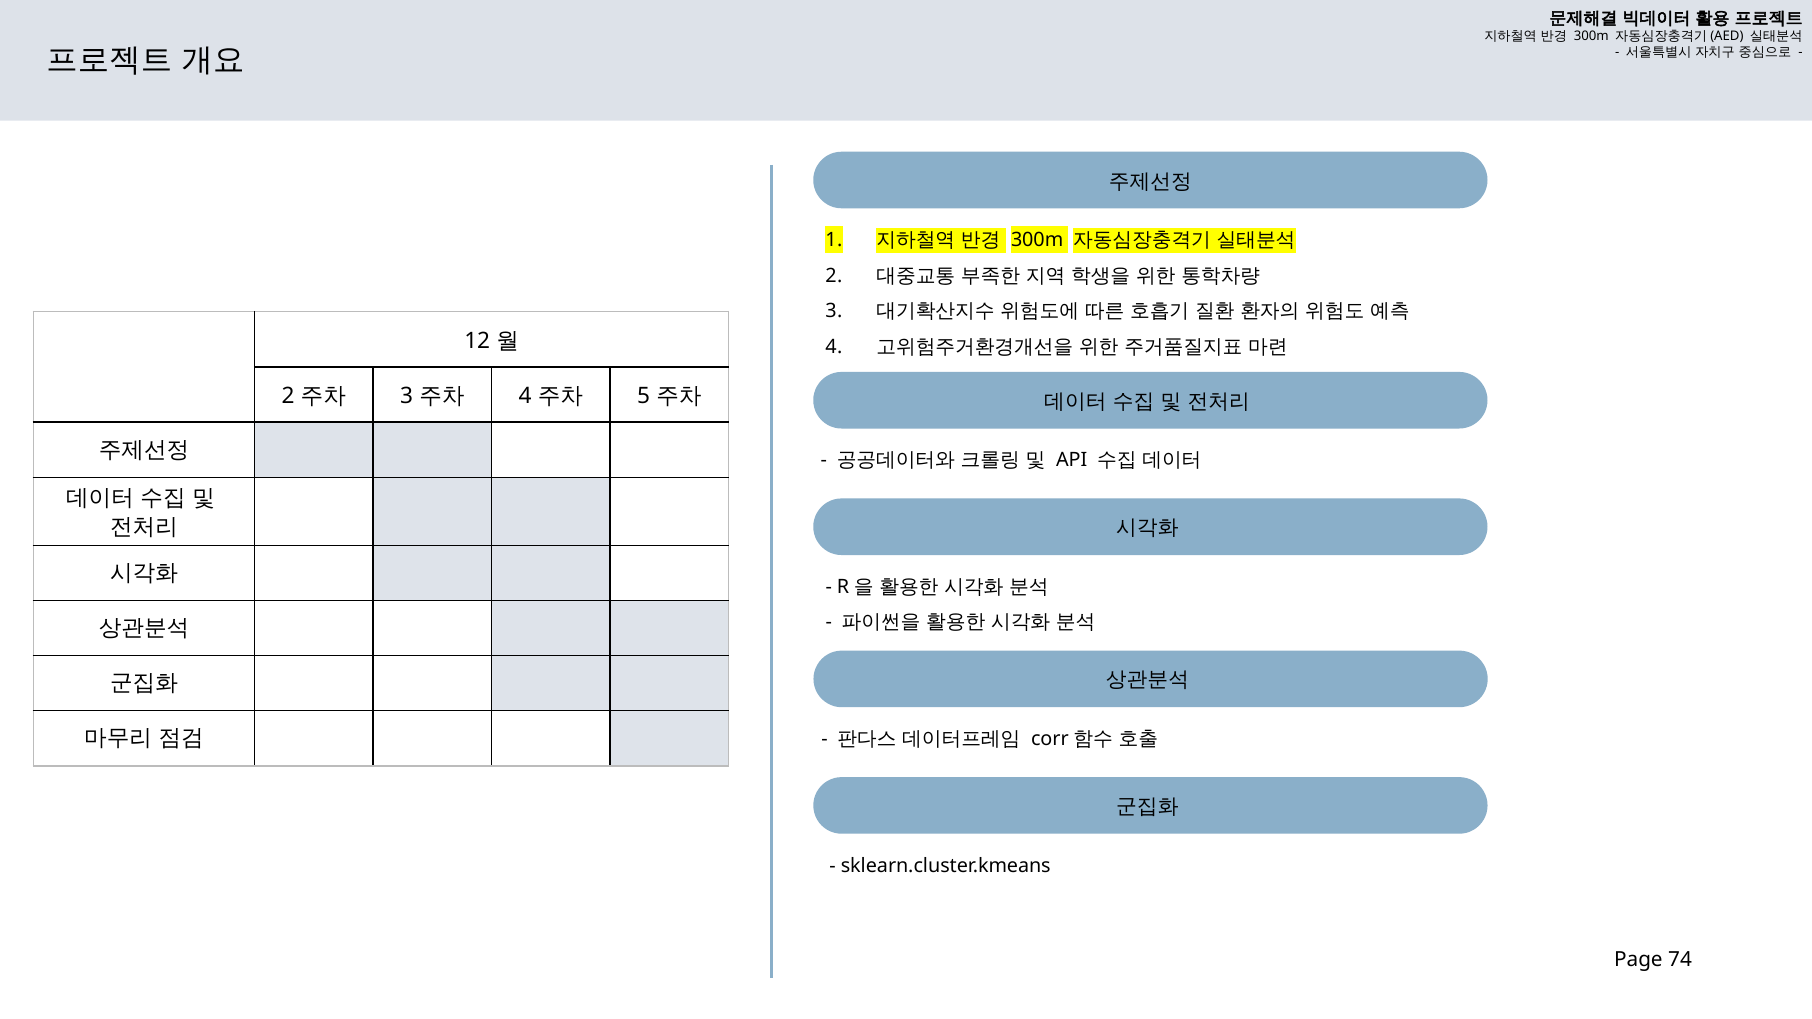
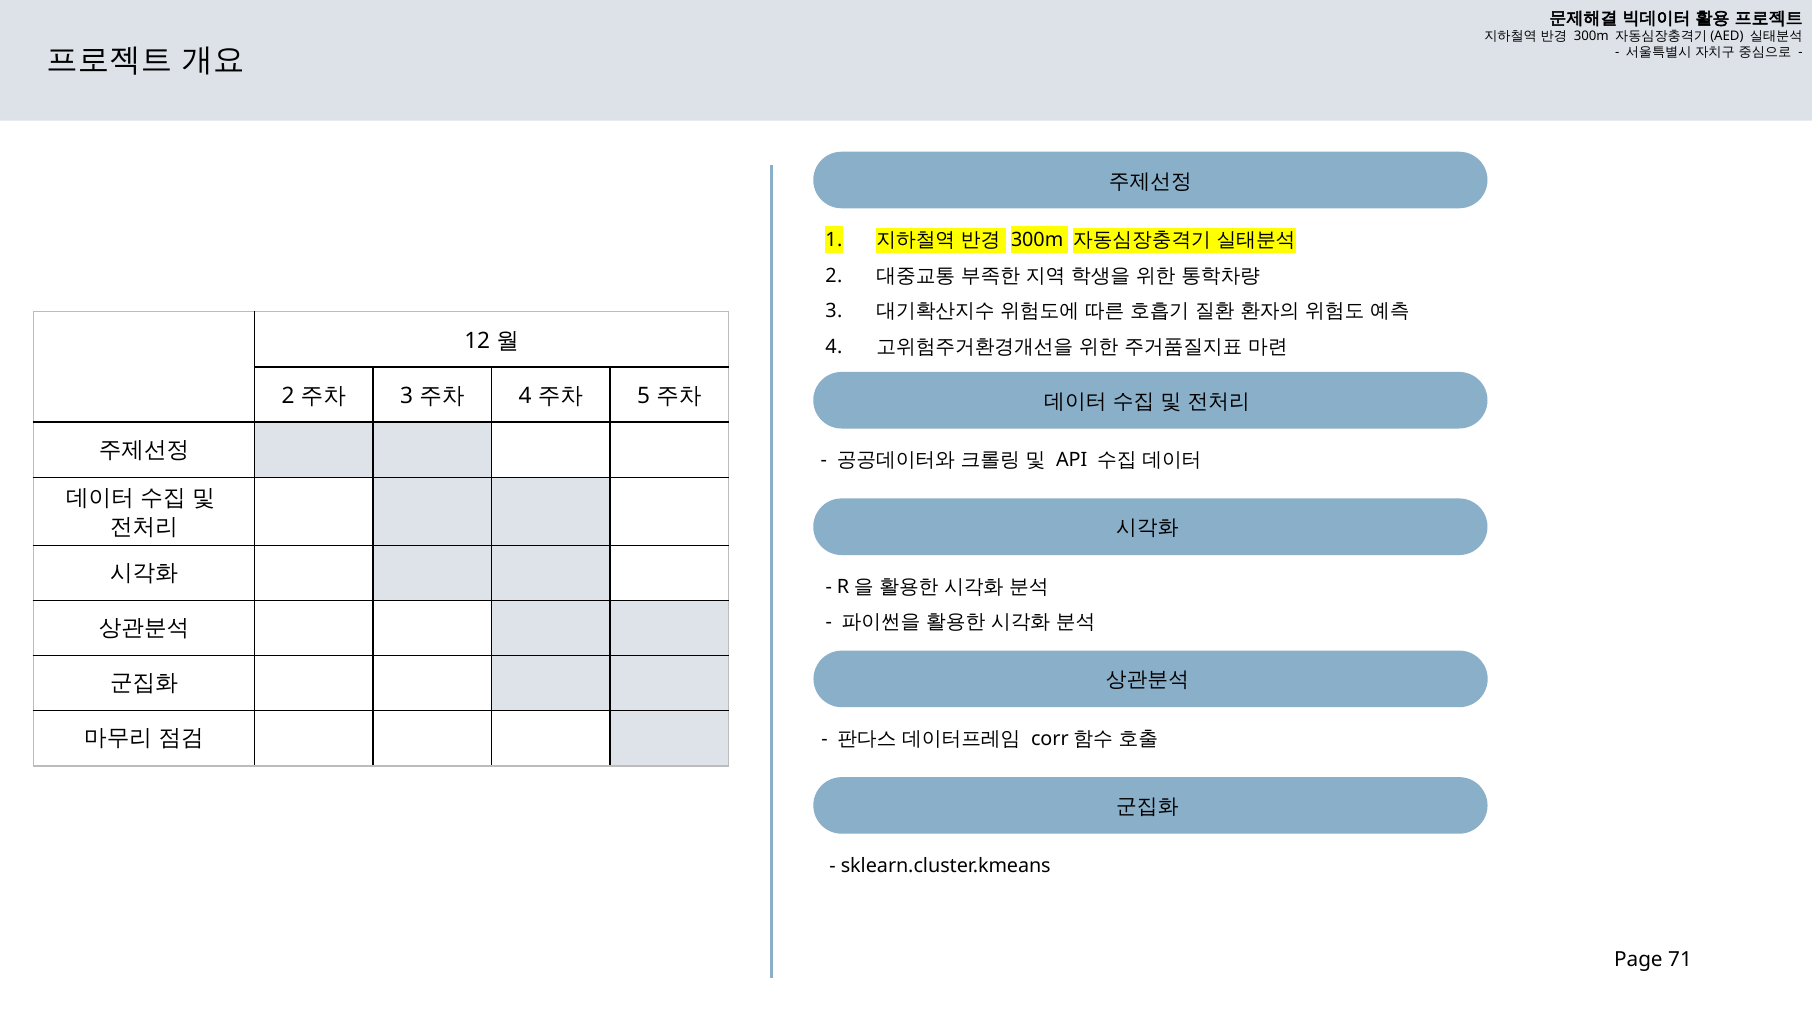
74: 74 -> 71
